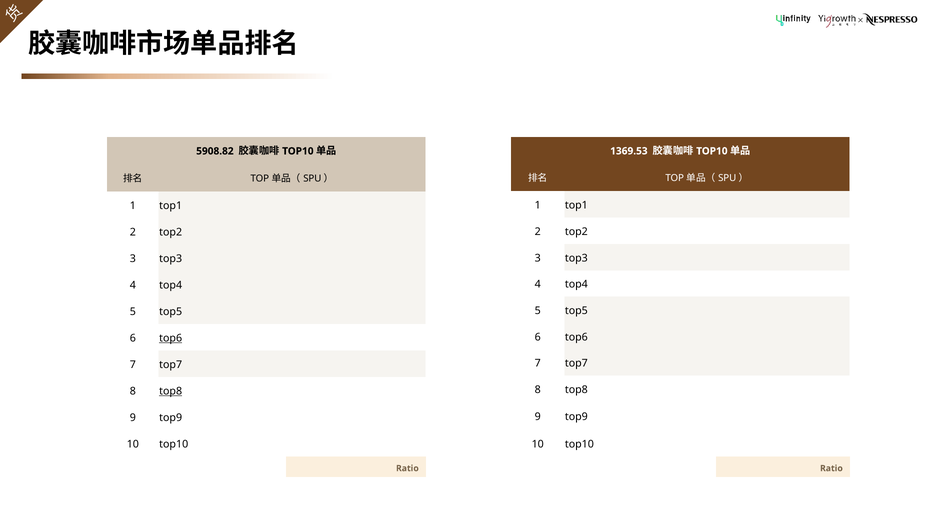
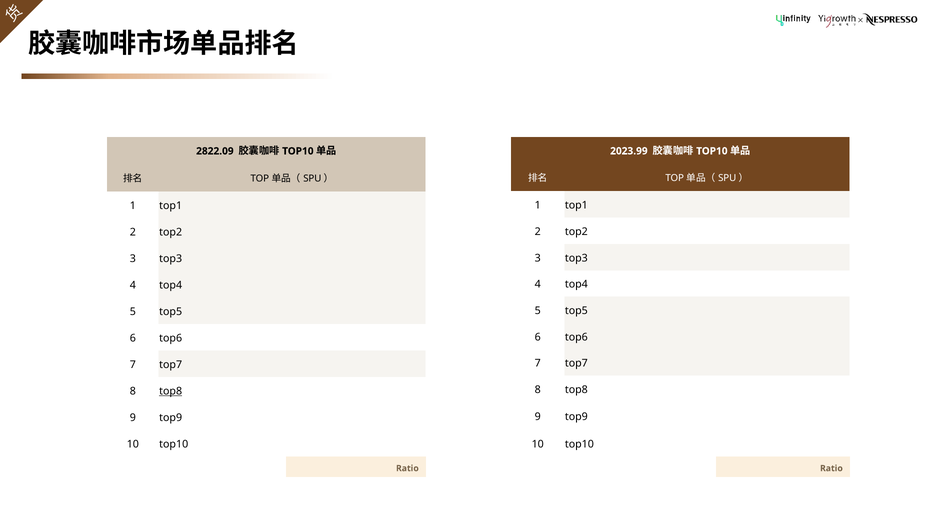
1369.53: 1369.53 -> 2023.99
5908.82: 5908.82 -> 2822.09
top6 at (171, 338) underline: present -> none
